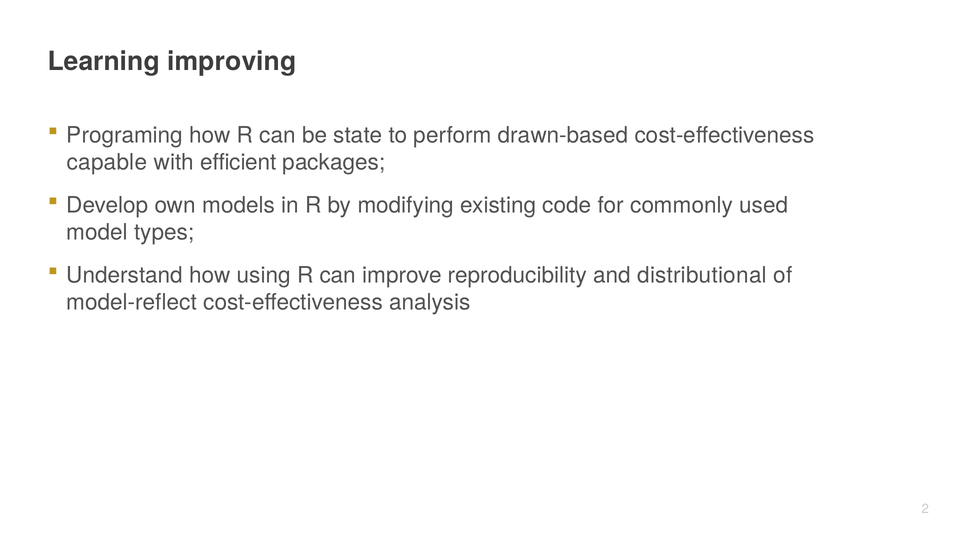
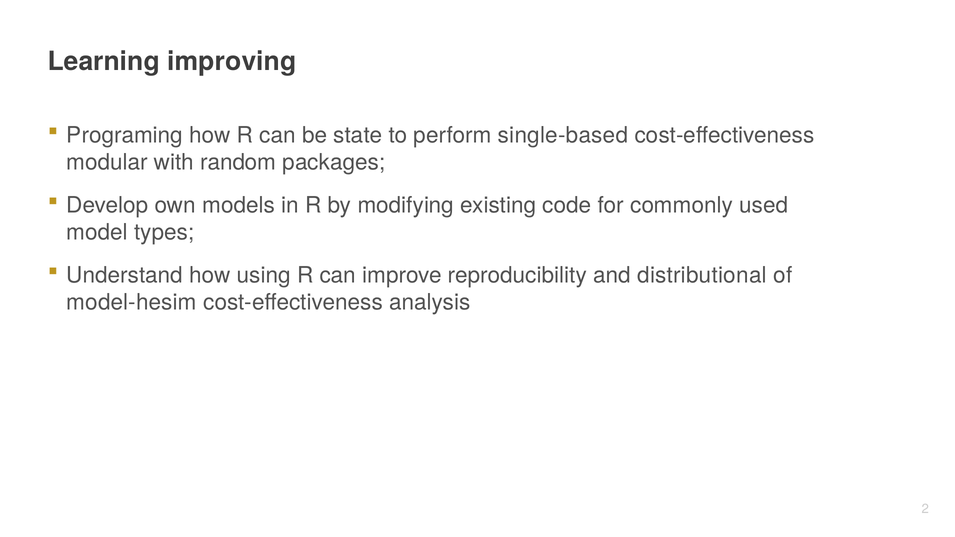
drawn-based: drawn-based -> single-based
capable: capable -> modular
efficient: efficient -> random
model-reflect: model-reflect -> model-hesim
